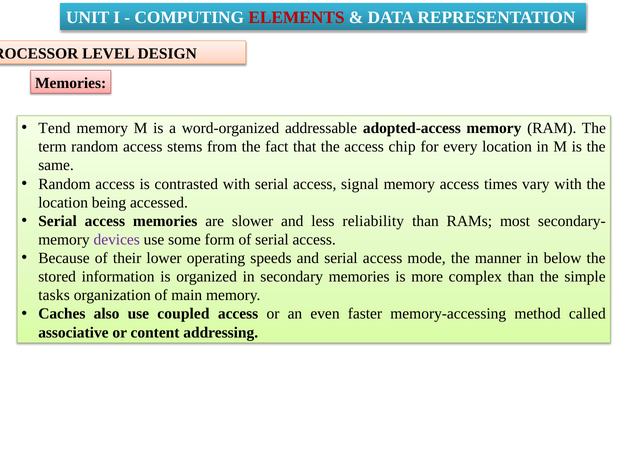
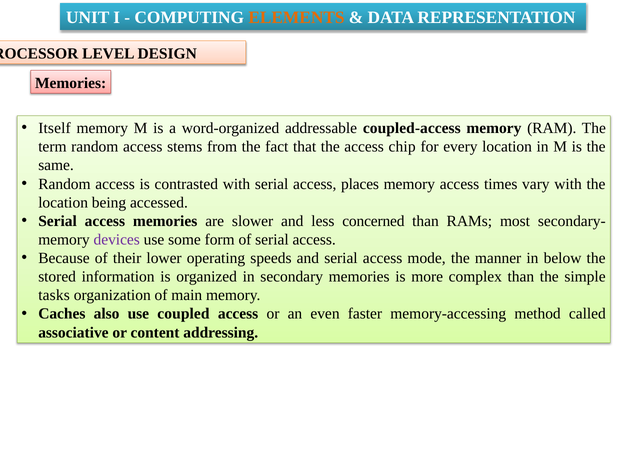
ELEMENTS colour: red -> orange
Tend: Tend -> Itself
adopted-access: adopted-access -> coupled-access
signal: signal -> places
reliability: reliability -> concerned
